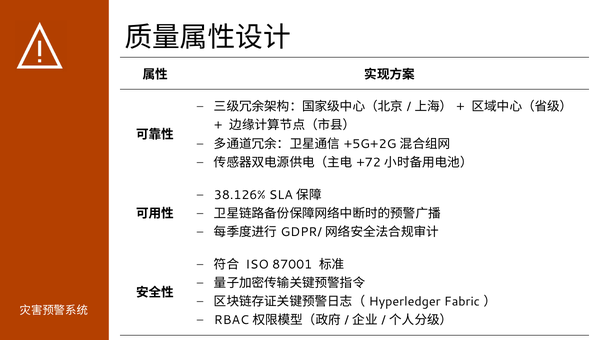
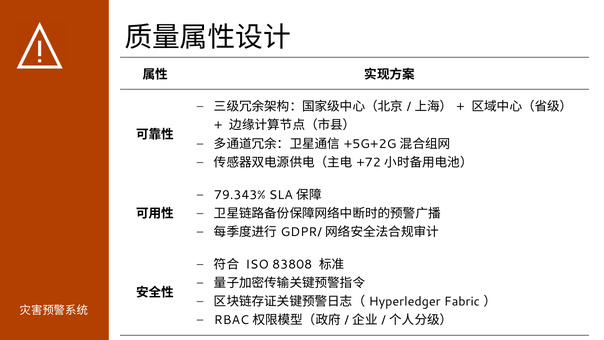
38.126%: 38.126% -> 79.343%
87001: 87001 -> 83808
